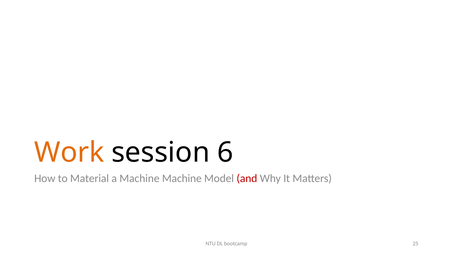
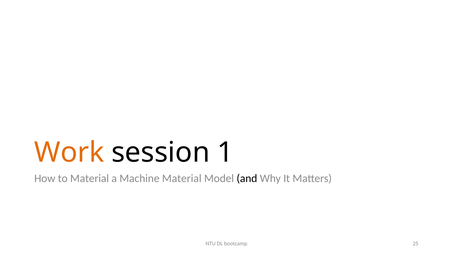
6: 6 -> 1
Machine Machine: Machine -> Material
and colour: red -> black
